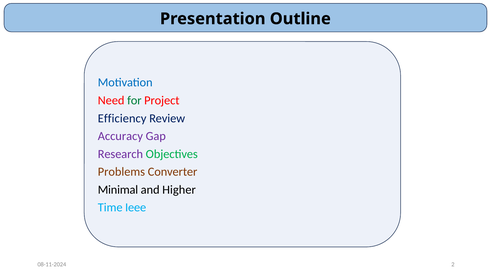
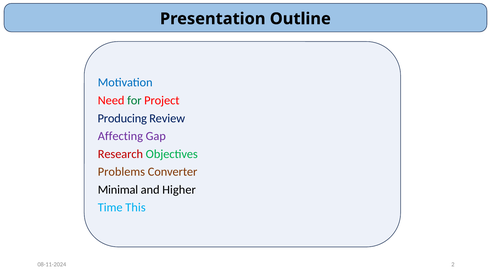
Efficiency: Efficiency -> Producing
Accuracy: Accuracy -> Affecting
Research colour: purple -> red
Ieee: Ieee -> This
